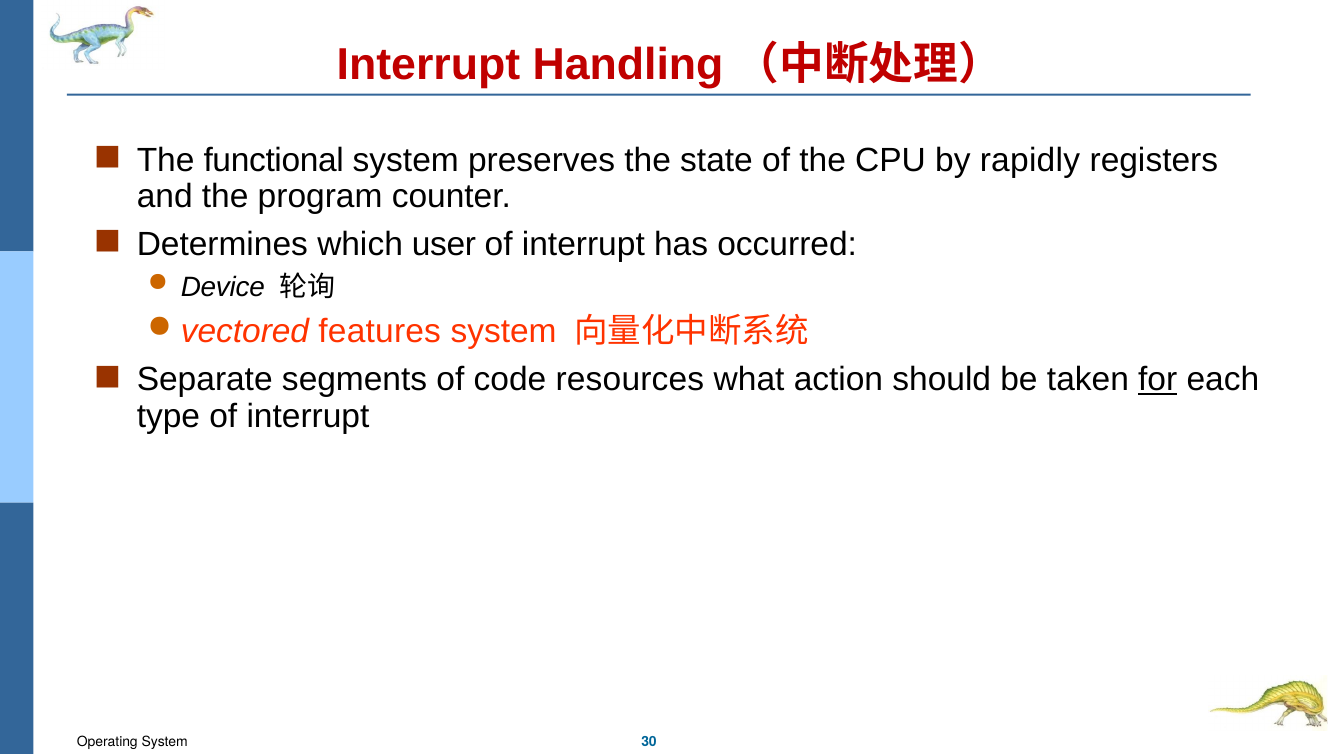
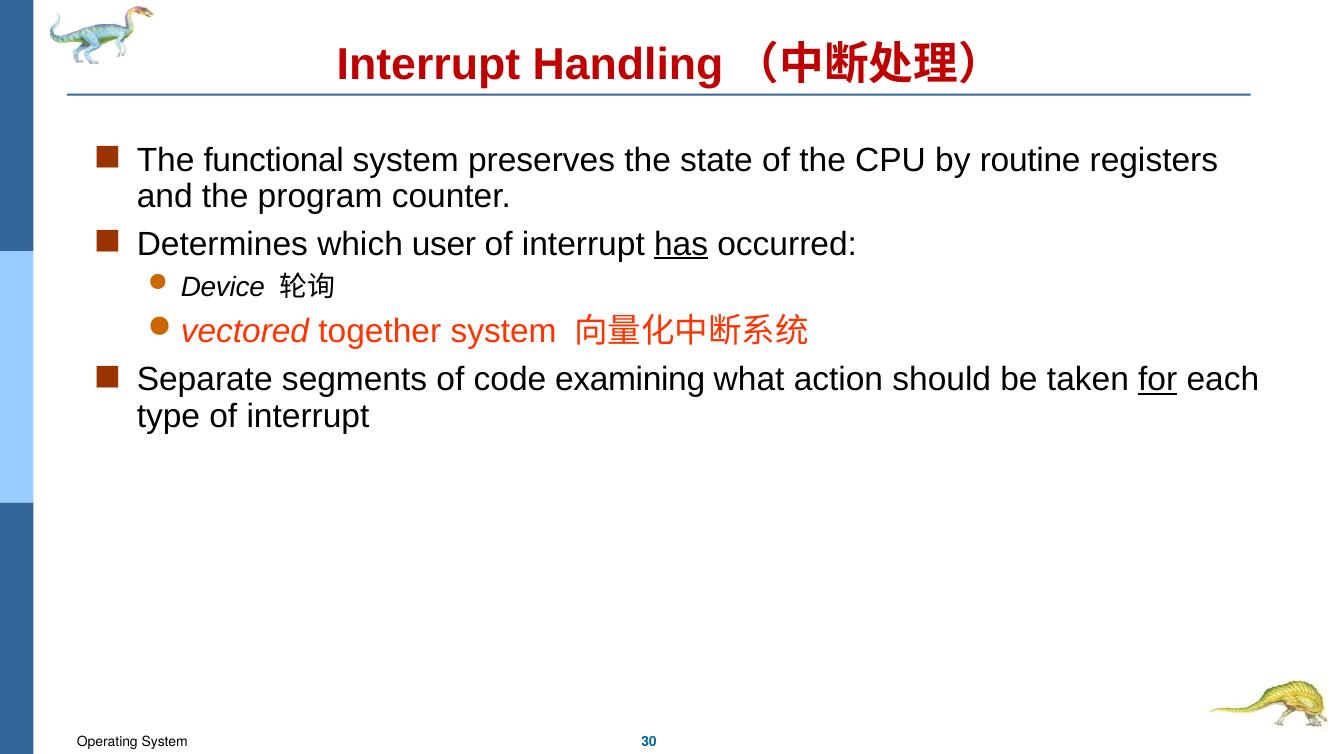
rapidly: rapidly -> routine
has underline: none -> present
features: features -> together
resources: resources -> examining
